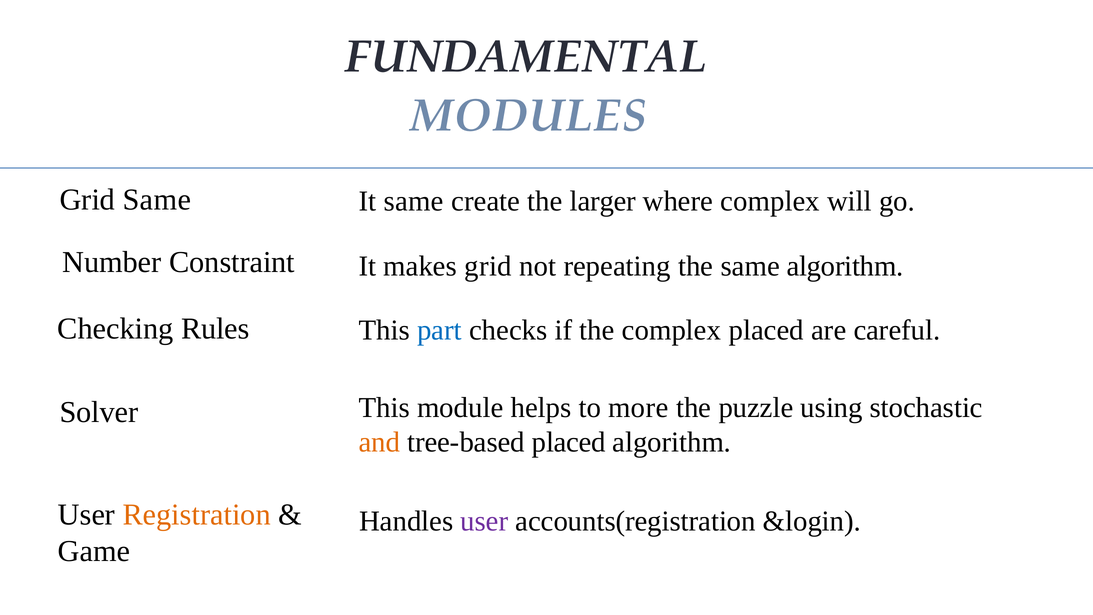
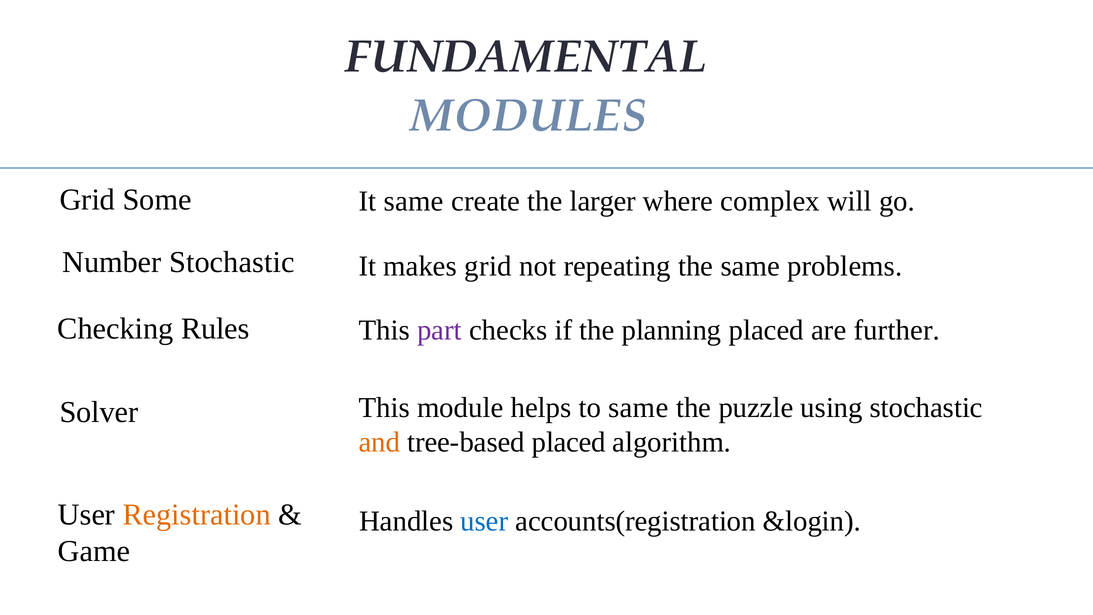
Grid Same: Same -> Some
Number Constraint: Constraint -> Stochastic
same algorithm: algorithm -> problems
part colour: blue -> purple
the complex: complex -> planning
careful: careful -> further
to more: more -> same
user at (484, 521) colour: purple -> blue
